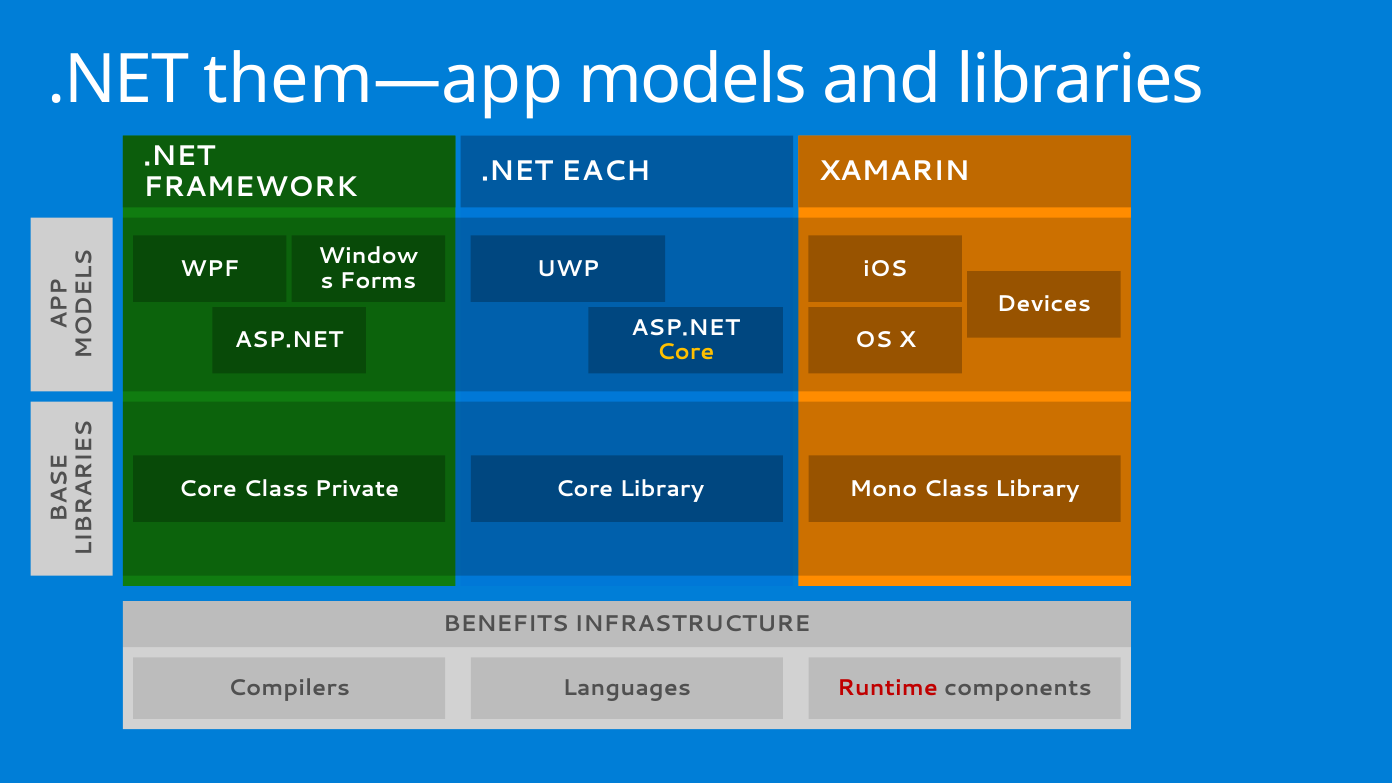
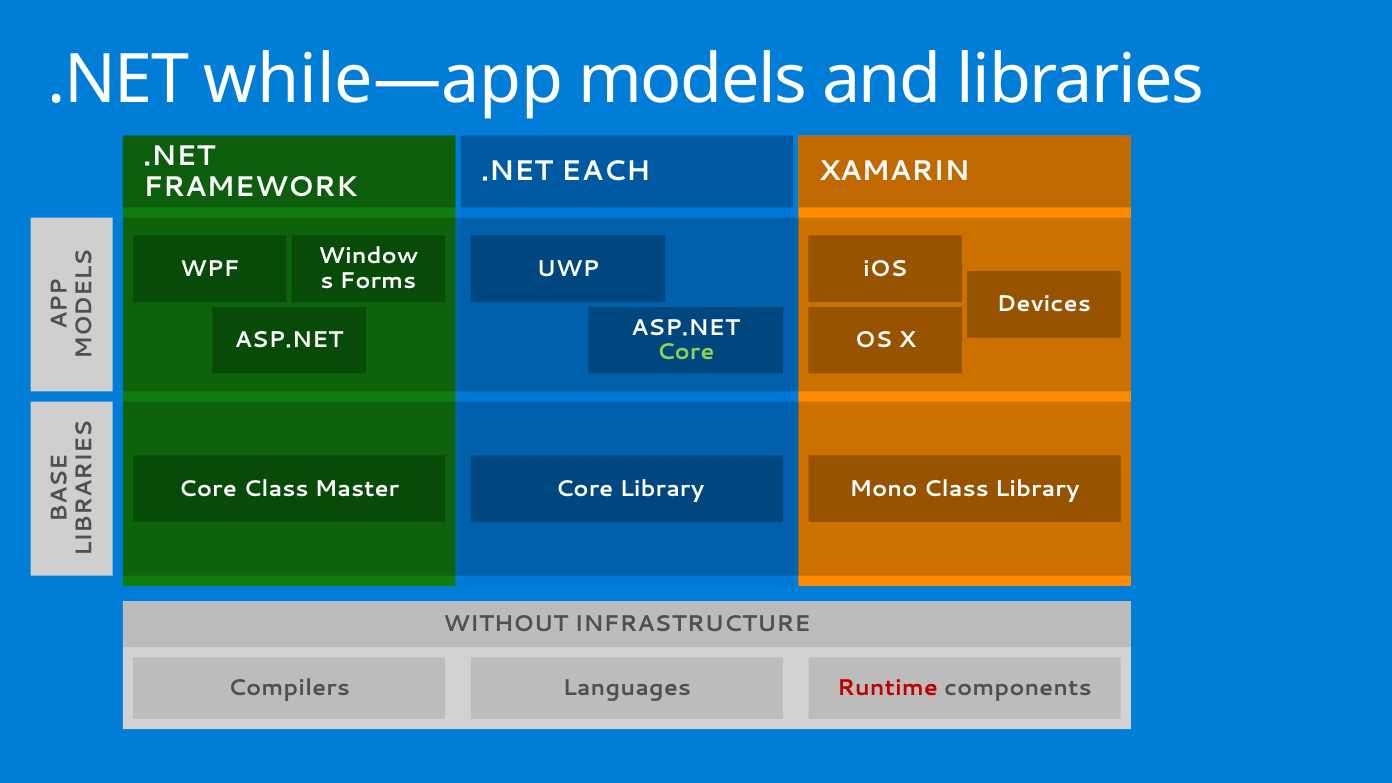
them—app: them—app -> while—app
Core at (686, 353) colour: yellow -> light green
Private: Private -> Master
BENEFITS: BENEFITS -> WITHOUT
